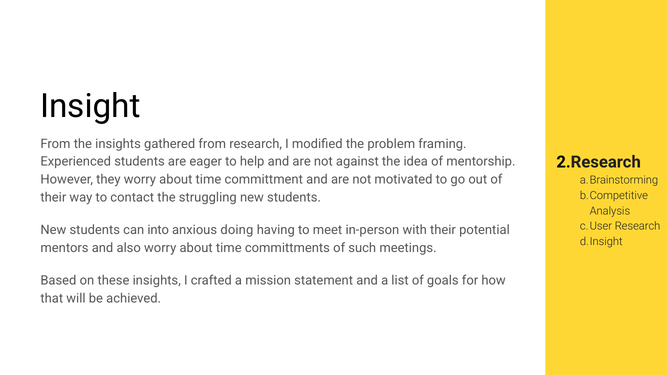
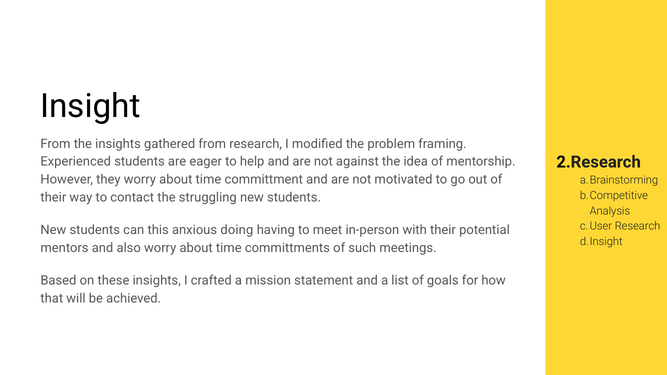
into: into -> this
